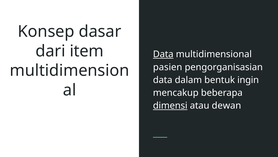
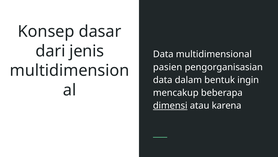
item: item -> jenis
Data at (163, 54) underline: present -> none
dewan: dewan -> karena
